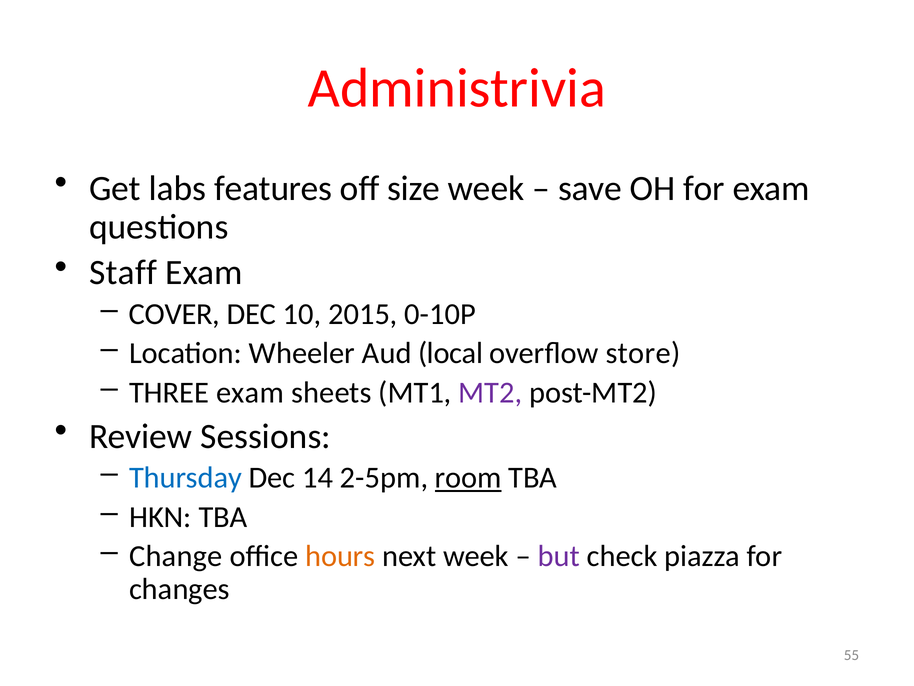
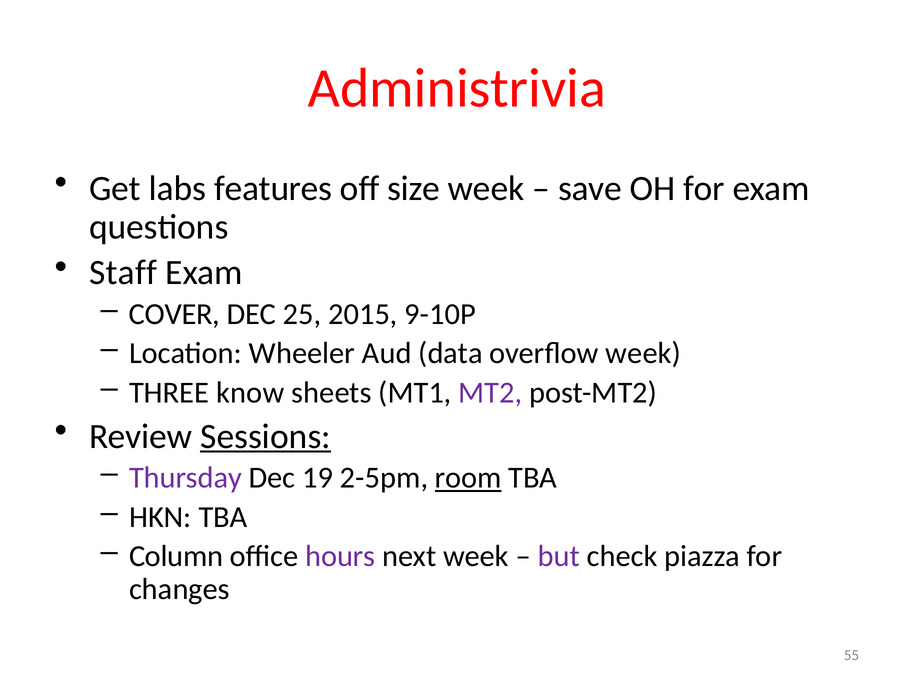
10: 10 -> 25
0-10P: 0-10P -> 9-10P
local: local -> data
overflow store: store -> week
THREE exam: exam -> know
Sessions underline: none -> present
Thursday colour: blue -> purple
14: 14 -> 19
Change: Change -> Column
hours colour: orange -> purple
